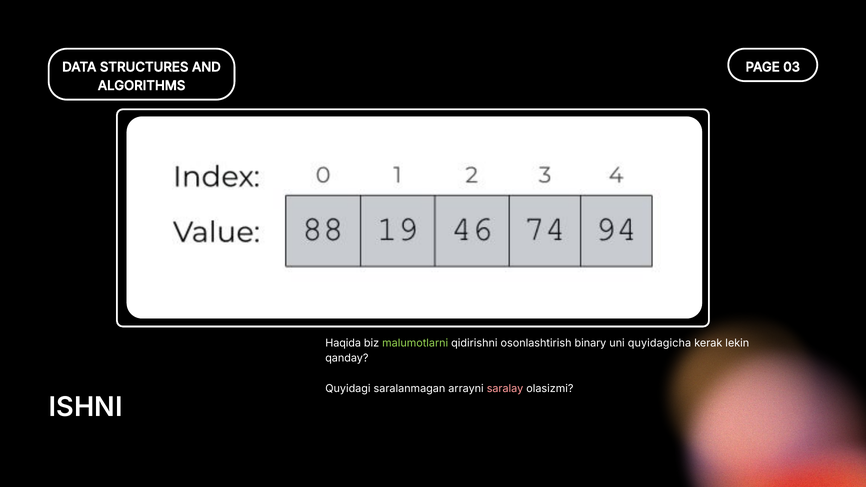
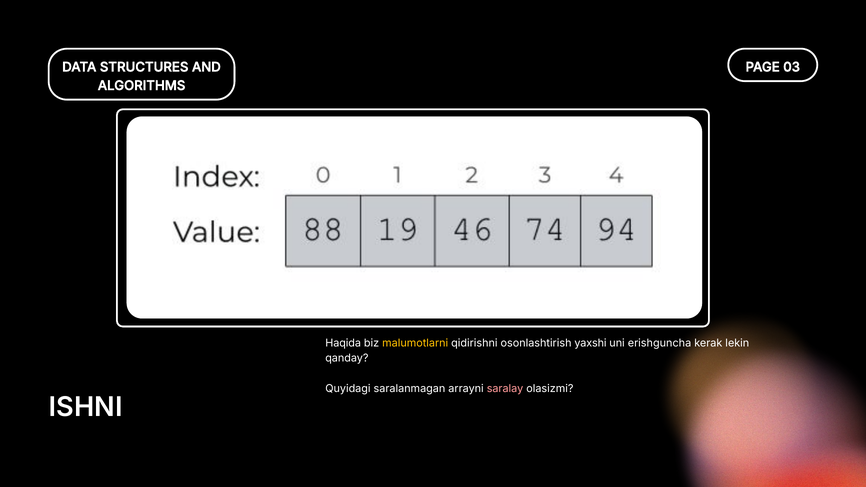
malumotlarni colour: light green -> yellow
binary: binary -> yaxshi
quyidagicha: quyidagicha -> erishguncha
